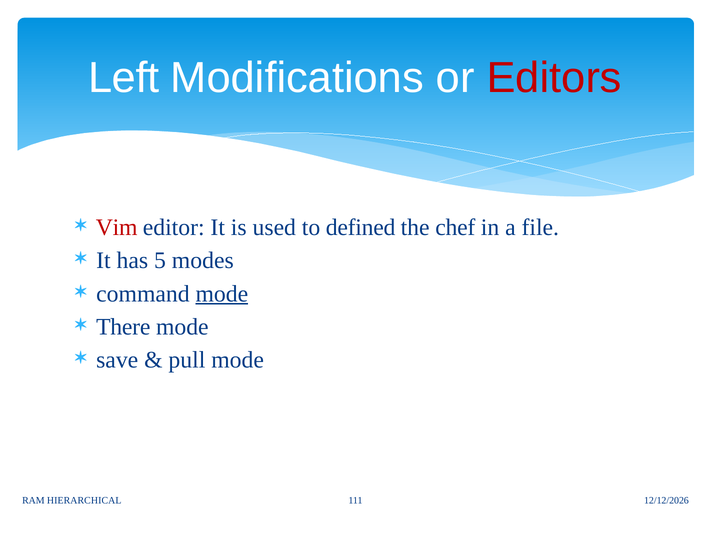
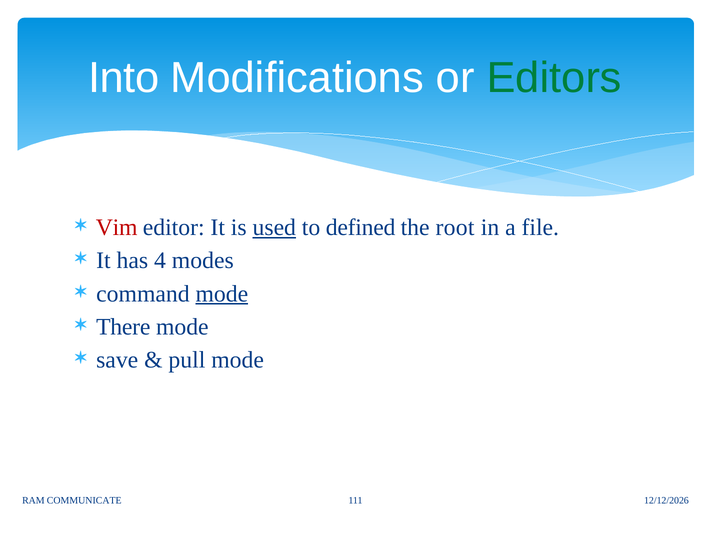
Left: Left -> Into
Editors colour: red -> green
used underline: none -> present
chef: chef -> root
5: 5 -> 4
HIERARCHICAL: HIERARCHICAL -> COMMUNICATE
